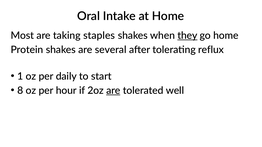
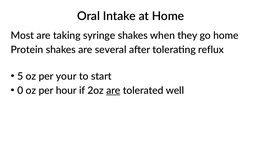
staples: staples -> syringe
they underline: present -> none
1: 1 -> 5
daily: daily -> your
8: 8 -> 0
